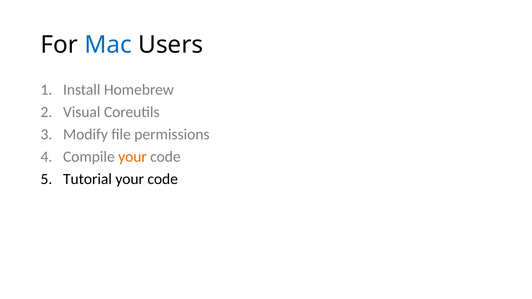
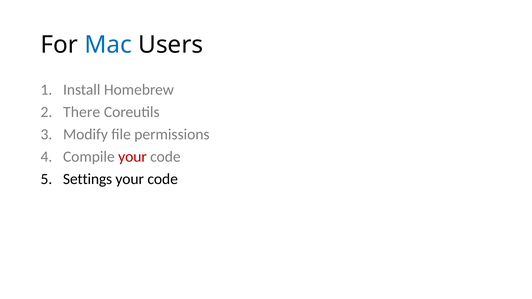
Visual: Visual -> There
your at (133, 157) colour: orange -> red
Tutorial: Tutorial -> Settings
